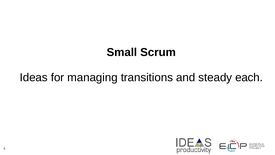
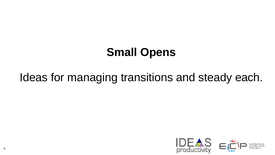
Scrum: Scrum -> Opens
